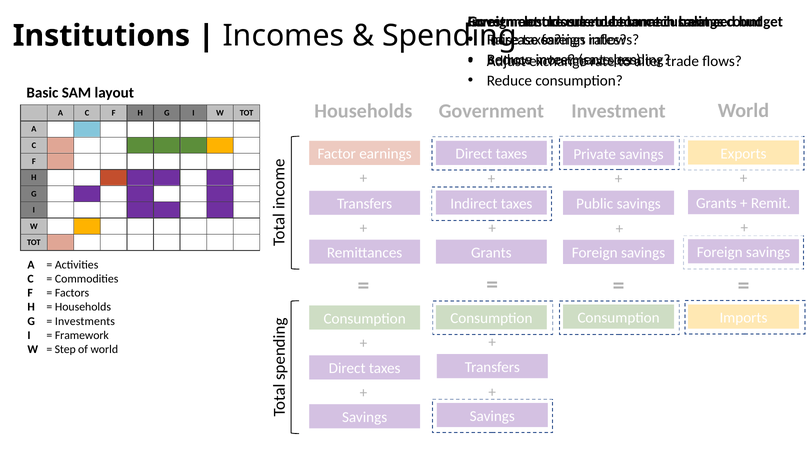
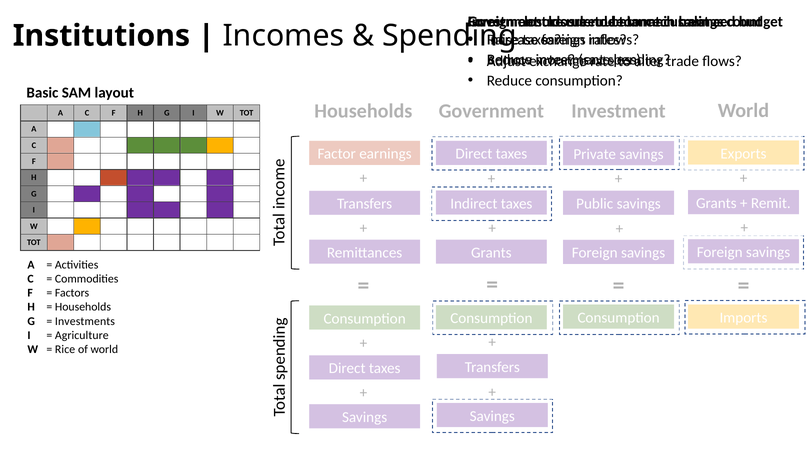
Framework: Framework -> Agriculture
Step: Step -> Rice
